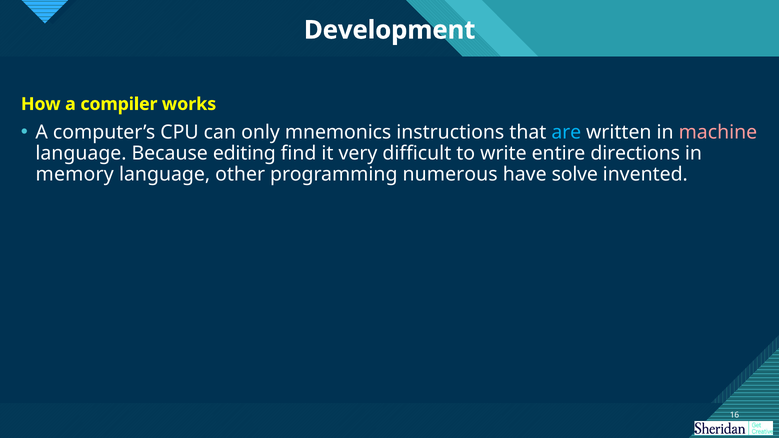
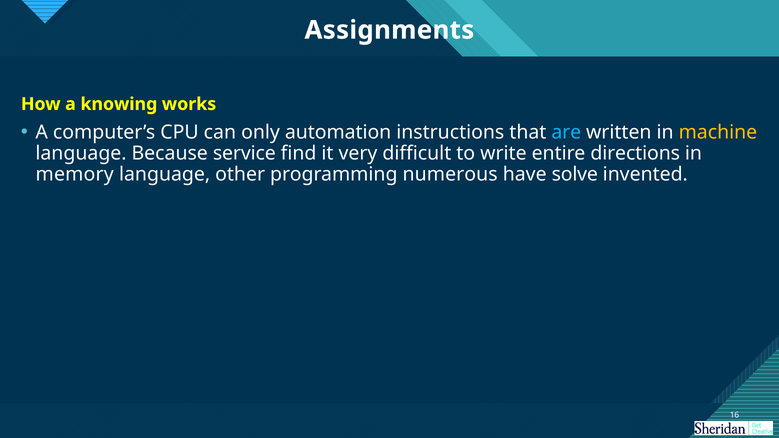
Development: Development -> Assignments
compiler: compiler -> knowing
mnemonics: mnemonics -> automation
machine colour: pink -> yellow
editing: editing -> service
